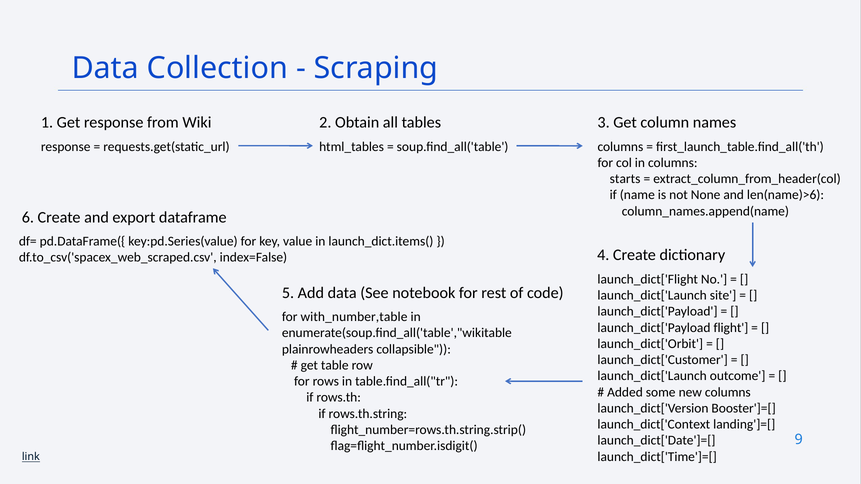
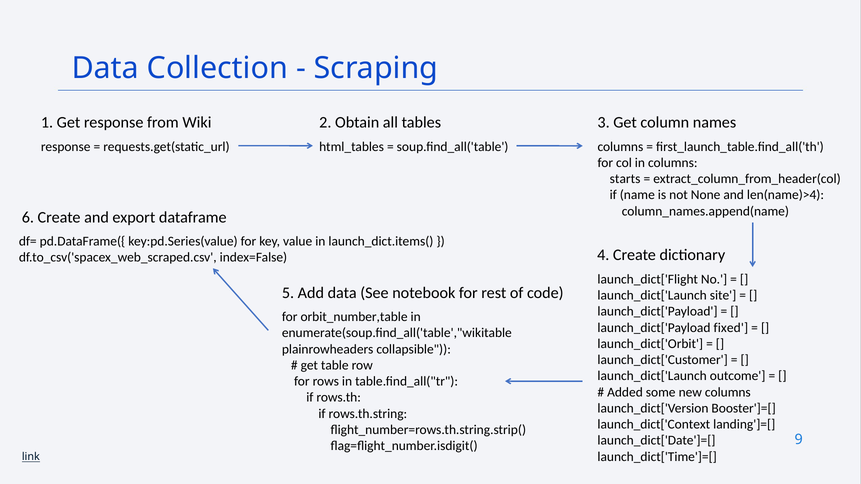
len(name)>6: len(name)>6 -> len(name)>4
with_number,table: with_number,table -> orbit_number,table
flight: flight -> fixed
